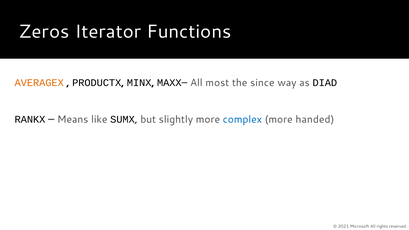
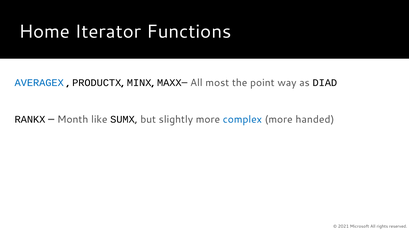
Zeros: Zeros -> Home
AVERAGEX colour: orange -> blue
since: since -> point
Means: Means -> Month
